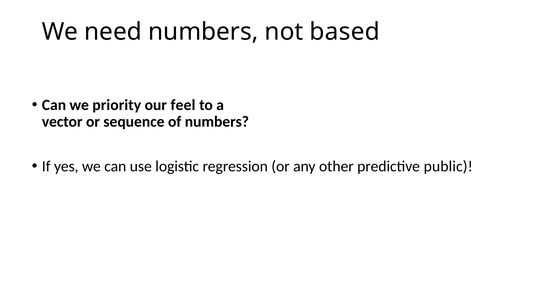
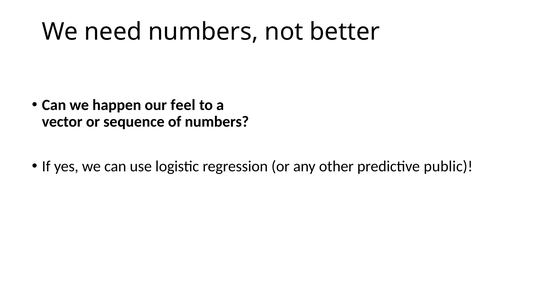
based: based -> better
priority: priority -> happen
